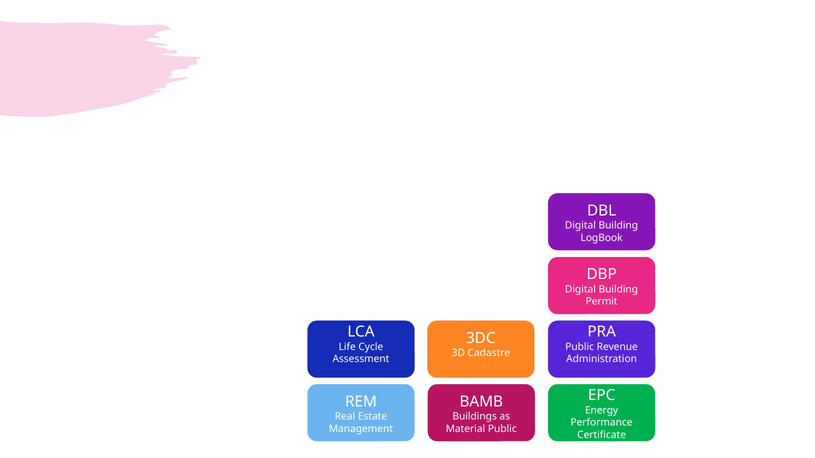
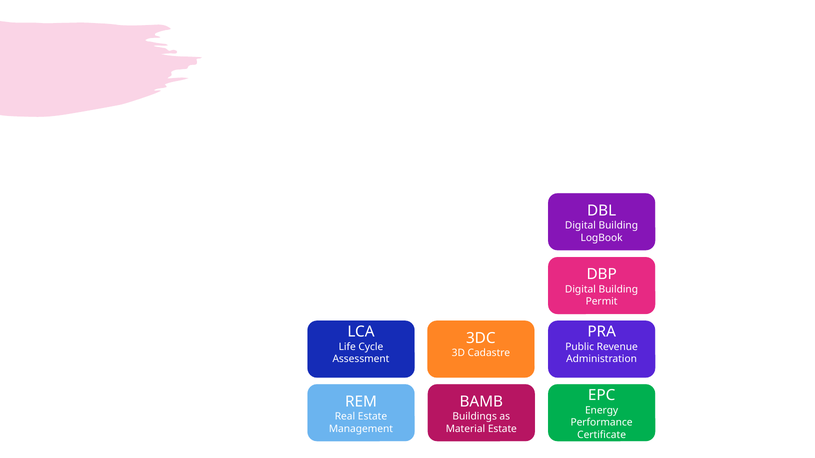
Material Public: Public -> Estate
